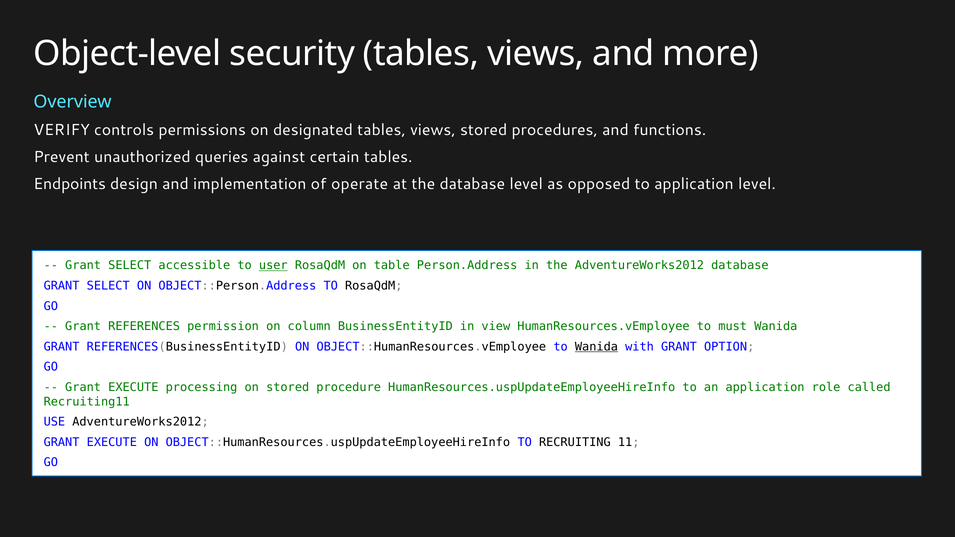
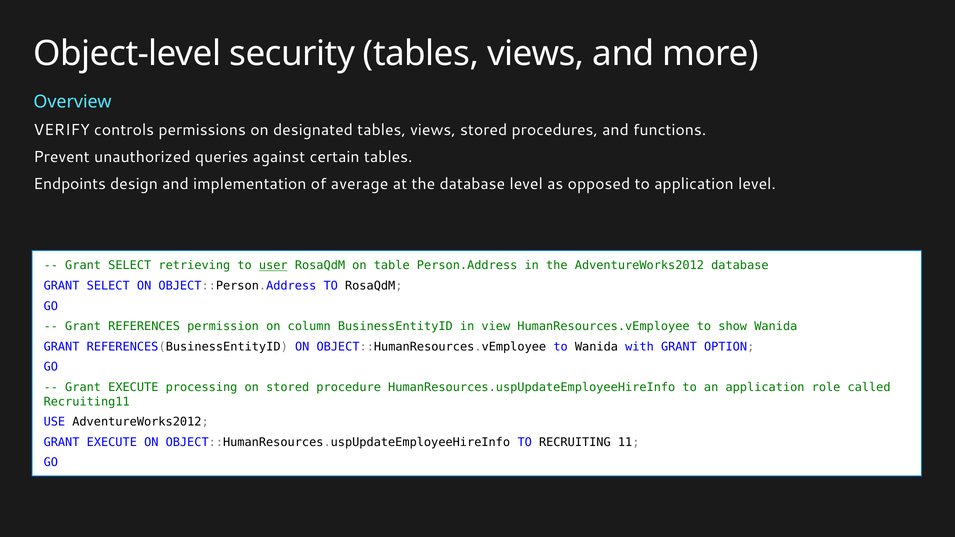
operate: operate -> average
accessible: accessible -> retrieving
must: must -> show
Wanida at (596, 347) underline: present -> none
